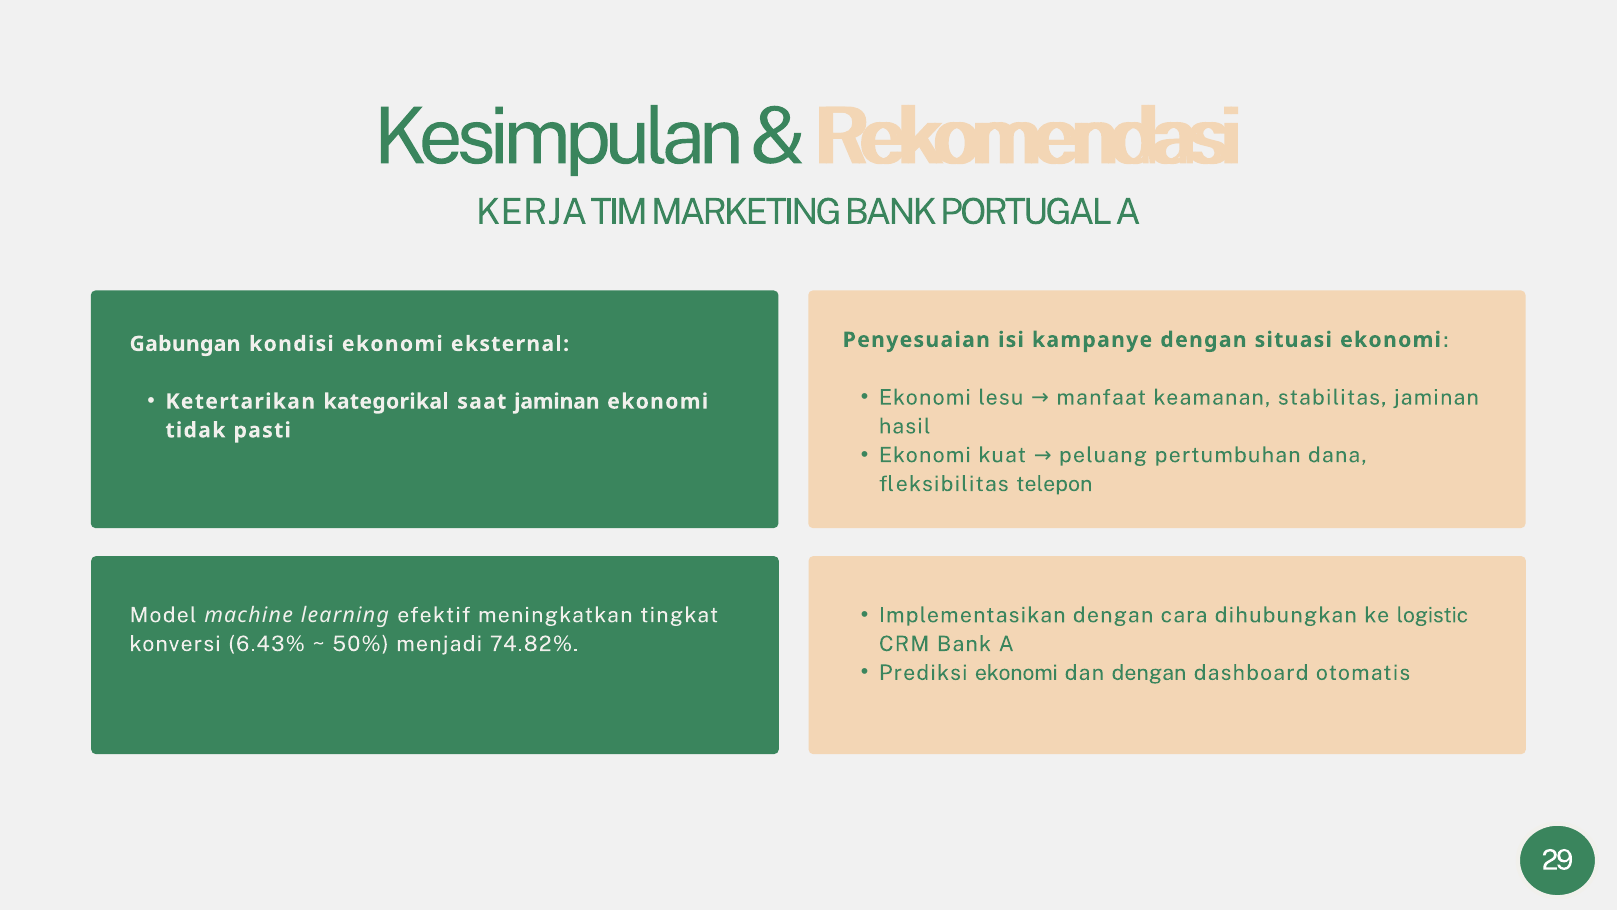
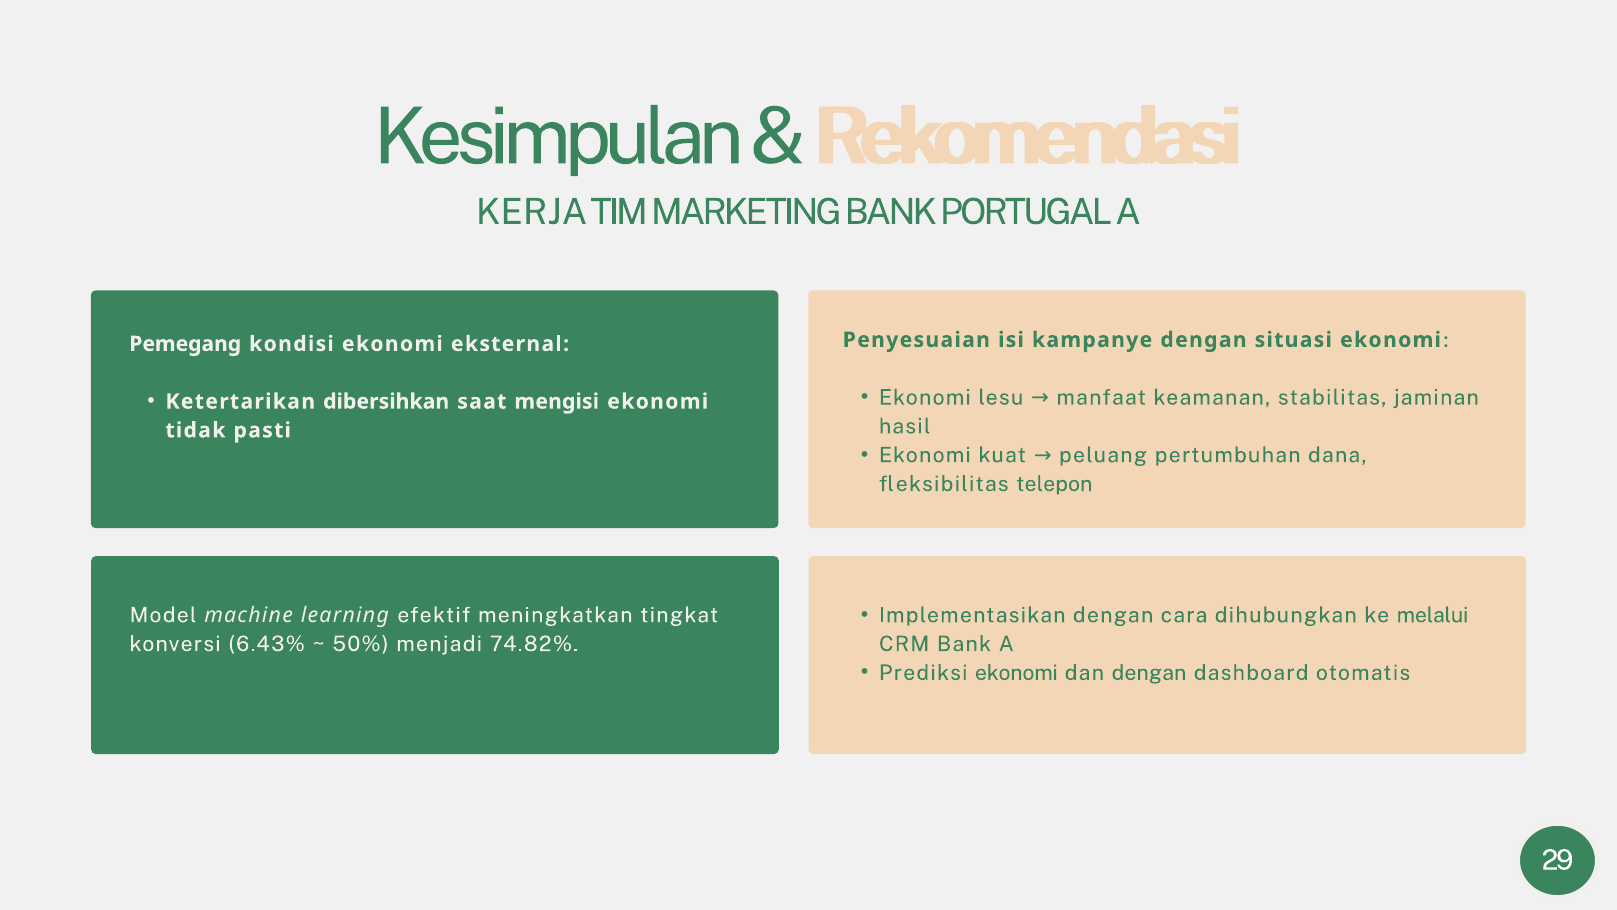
Gabungan: Gabungan -> Pemegang
kategorikal: kategorikal -> dibersihkan
saat jaminan: jaminan -> mengisi
logistic: logistic -> melalui
